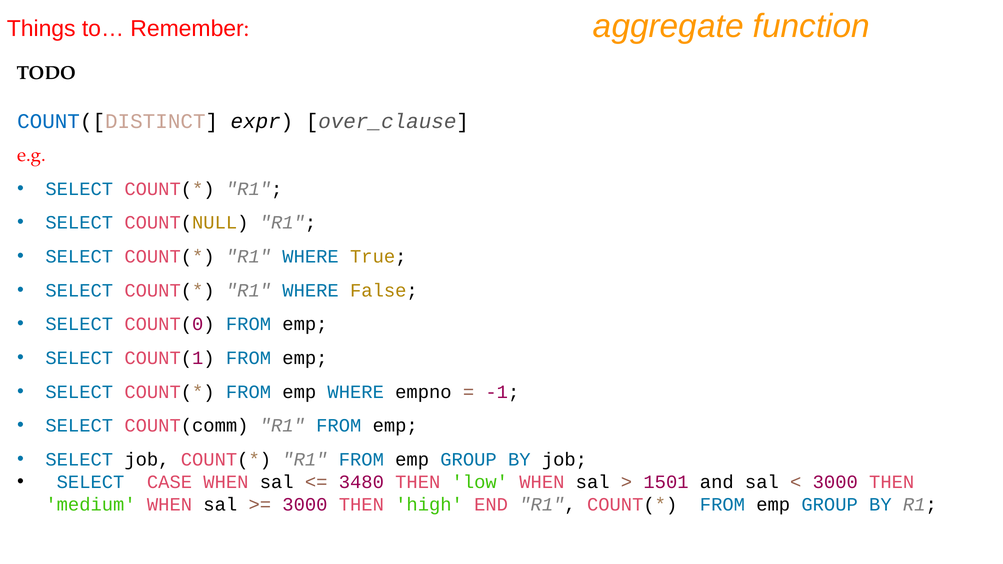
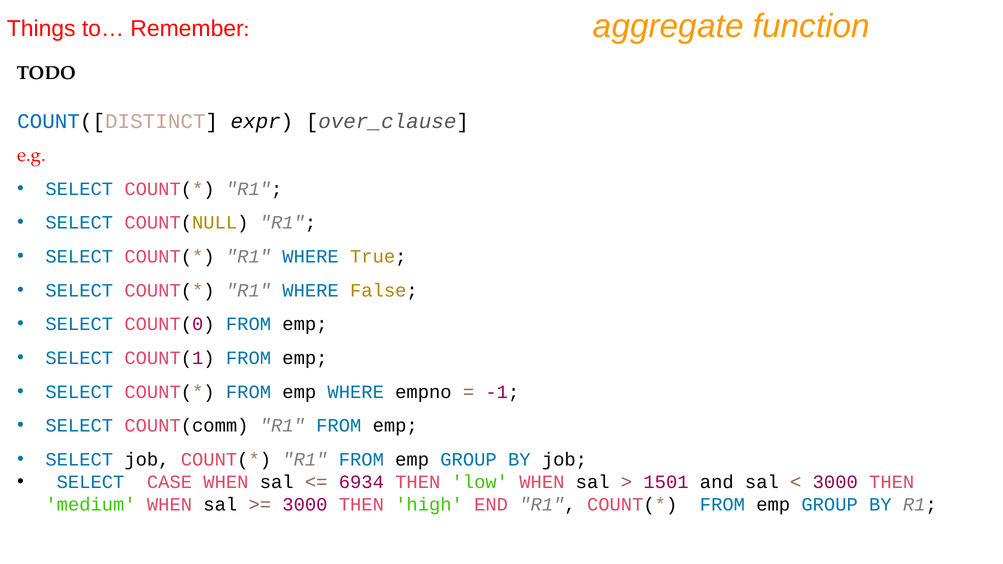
3480: 3480 -> 6934
